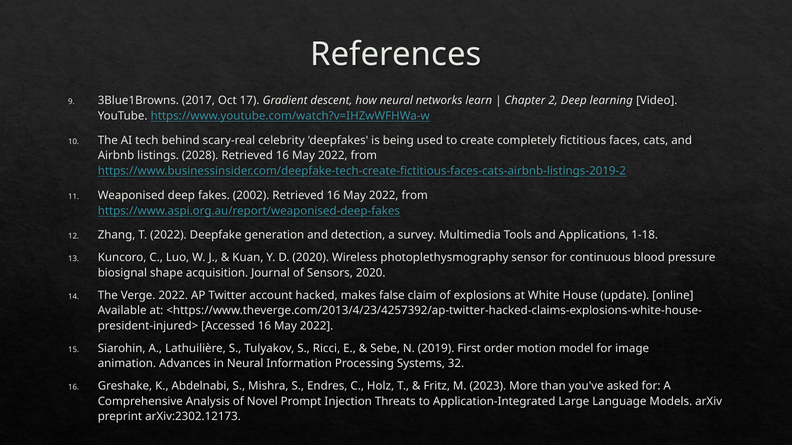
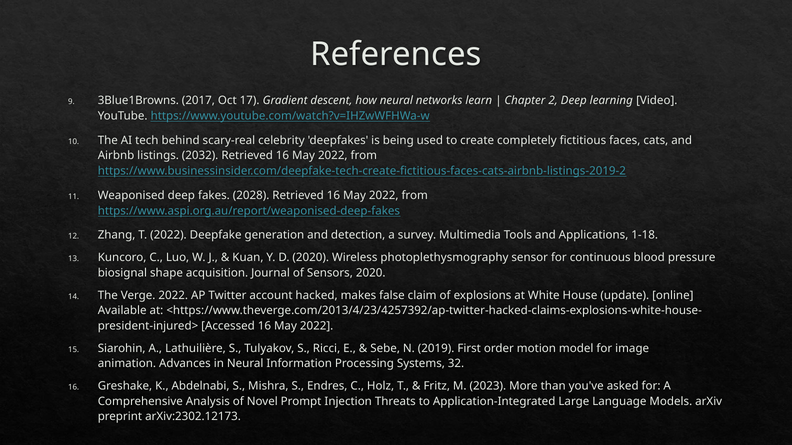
2028: 2028 -> 2032
2002: 2002 -> 2028
